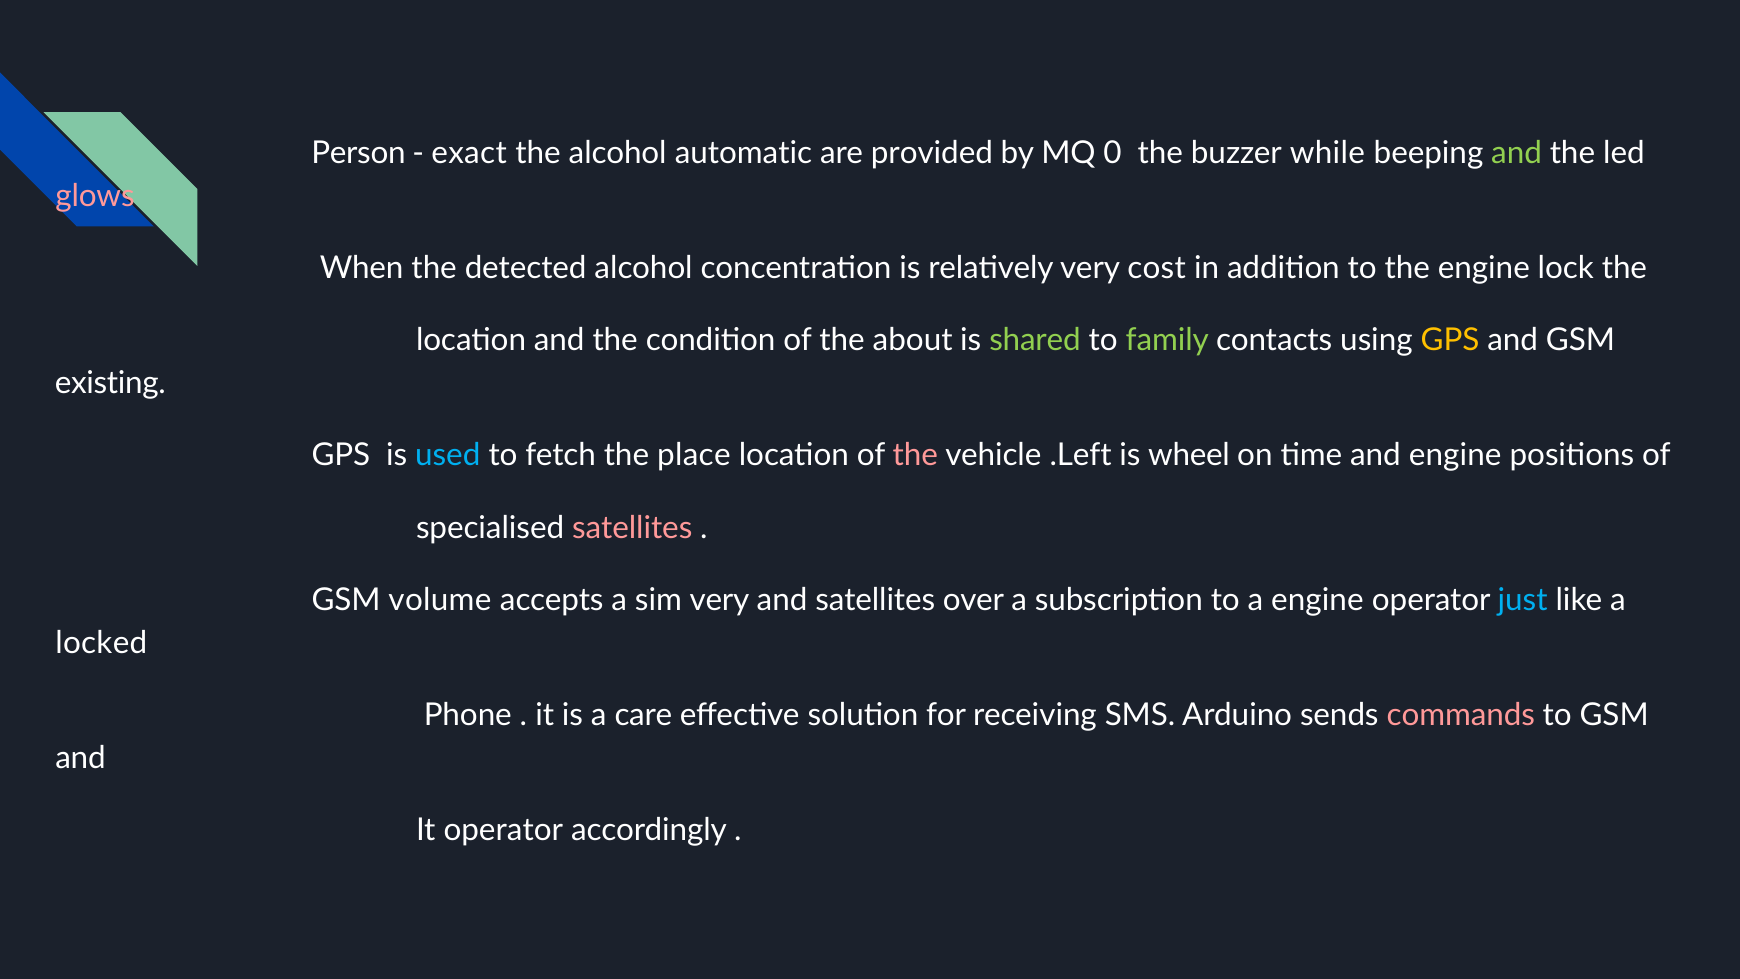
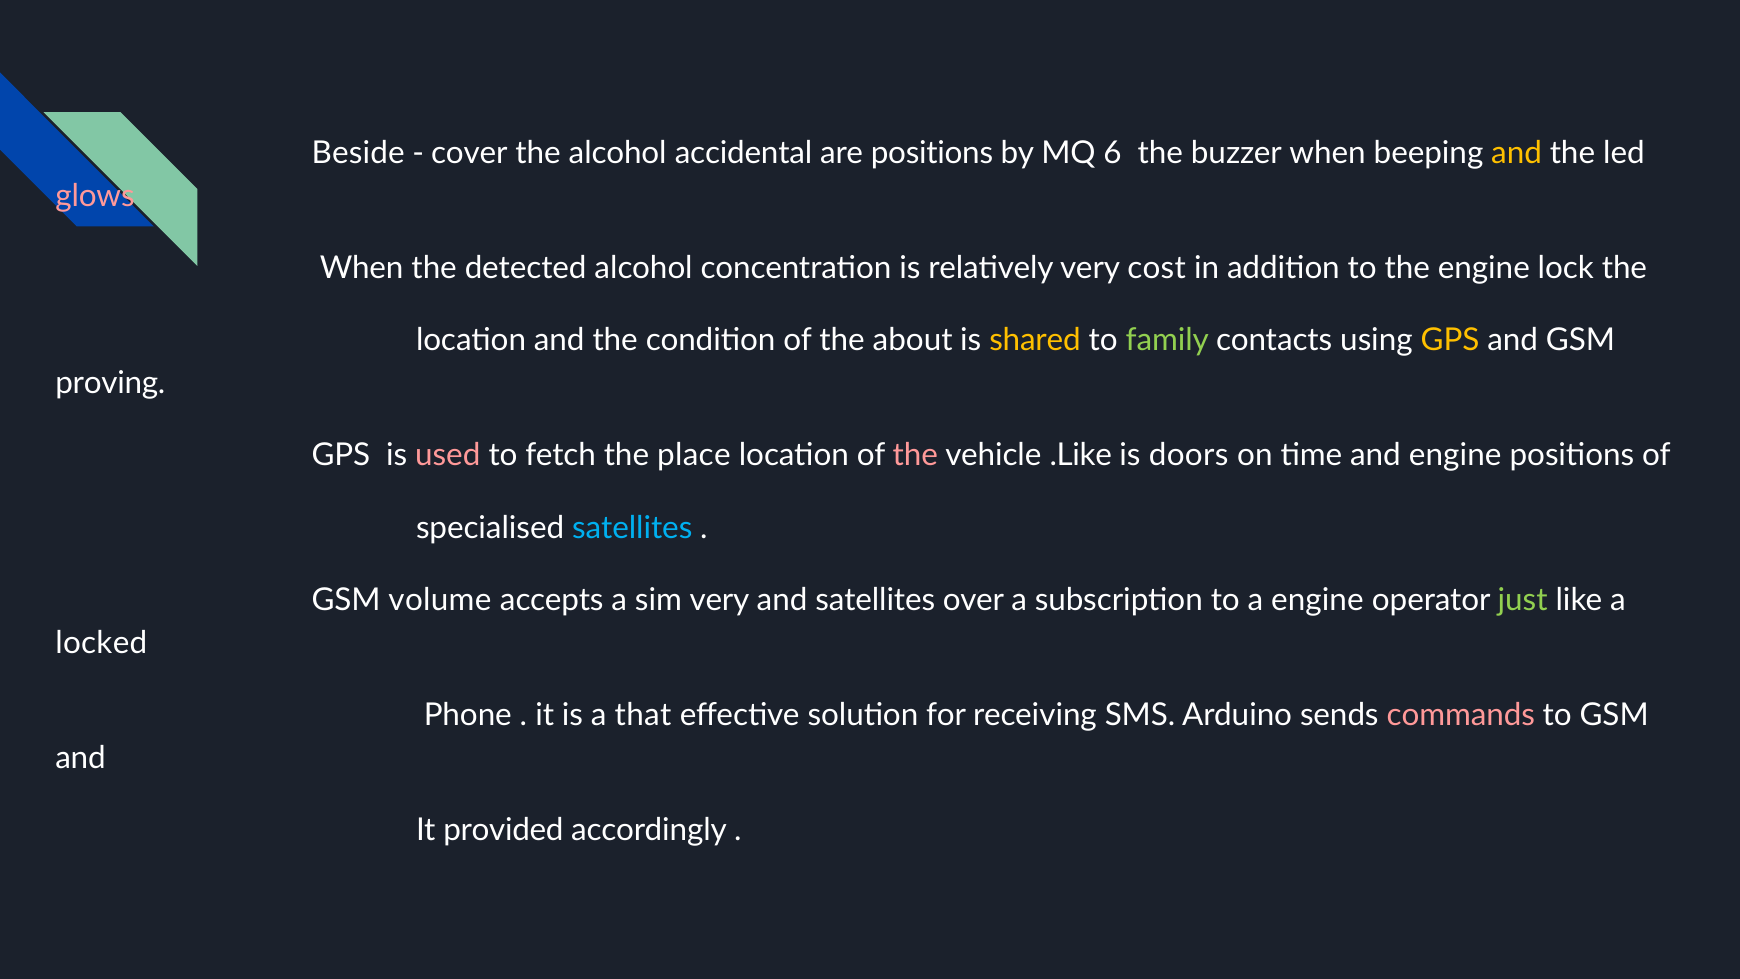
Person: Person -> Beside
exact: exact -> cover
automatic: automatic -> accidental
are provided: provided -> positions
0: 0 -> 6
buzzer while: while -> when
and at (1517, 153) colour: light green -> yellow
shared colour: light green -> yellow
existing: existing -> proving
used colour: light blue -> pink
.Left: .Left -> .Like
wheel: wheel -> doors
satellites at (632, 528) colour: pink -> light blue
just colour: light blue -> light green
care: care -> that
It operator: operator -> provided
